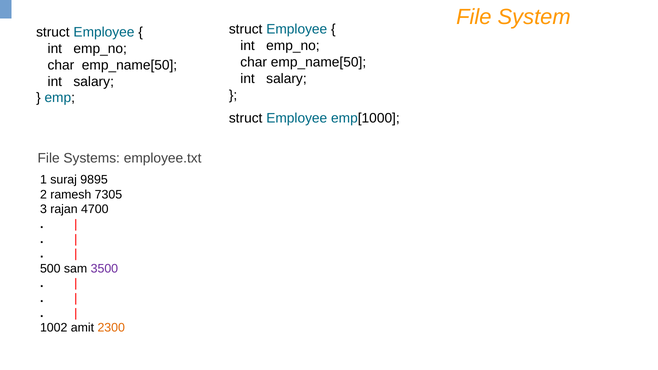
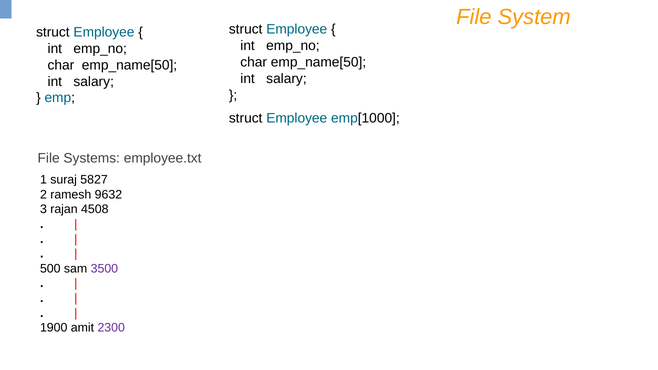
9895: 9895 -> 5827
7305: 7305 -> 9632
4700: 4700 -> 4508
1002: 1002 -> 1900
2300 colour: orange -> purple
